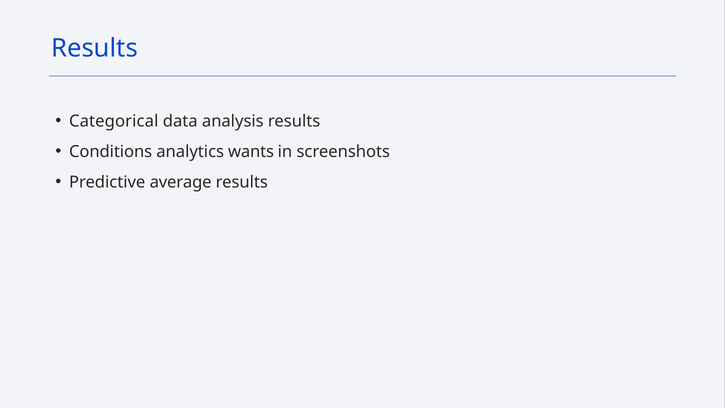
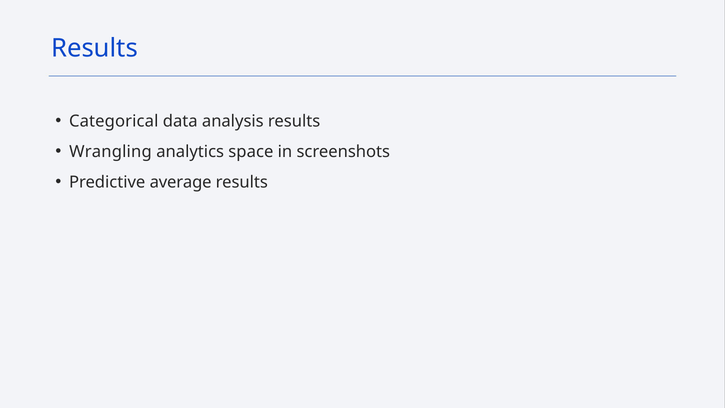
Conditions: Conditions -> Wrangling
wants: wants -> space
